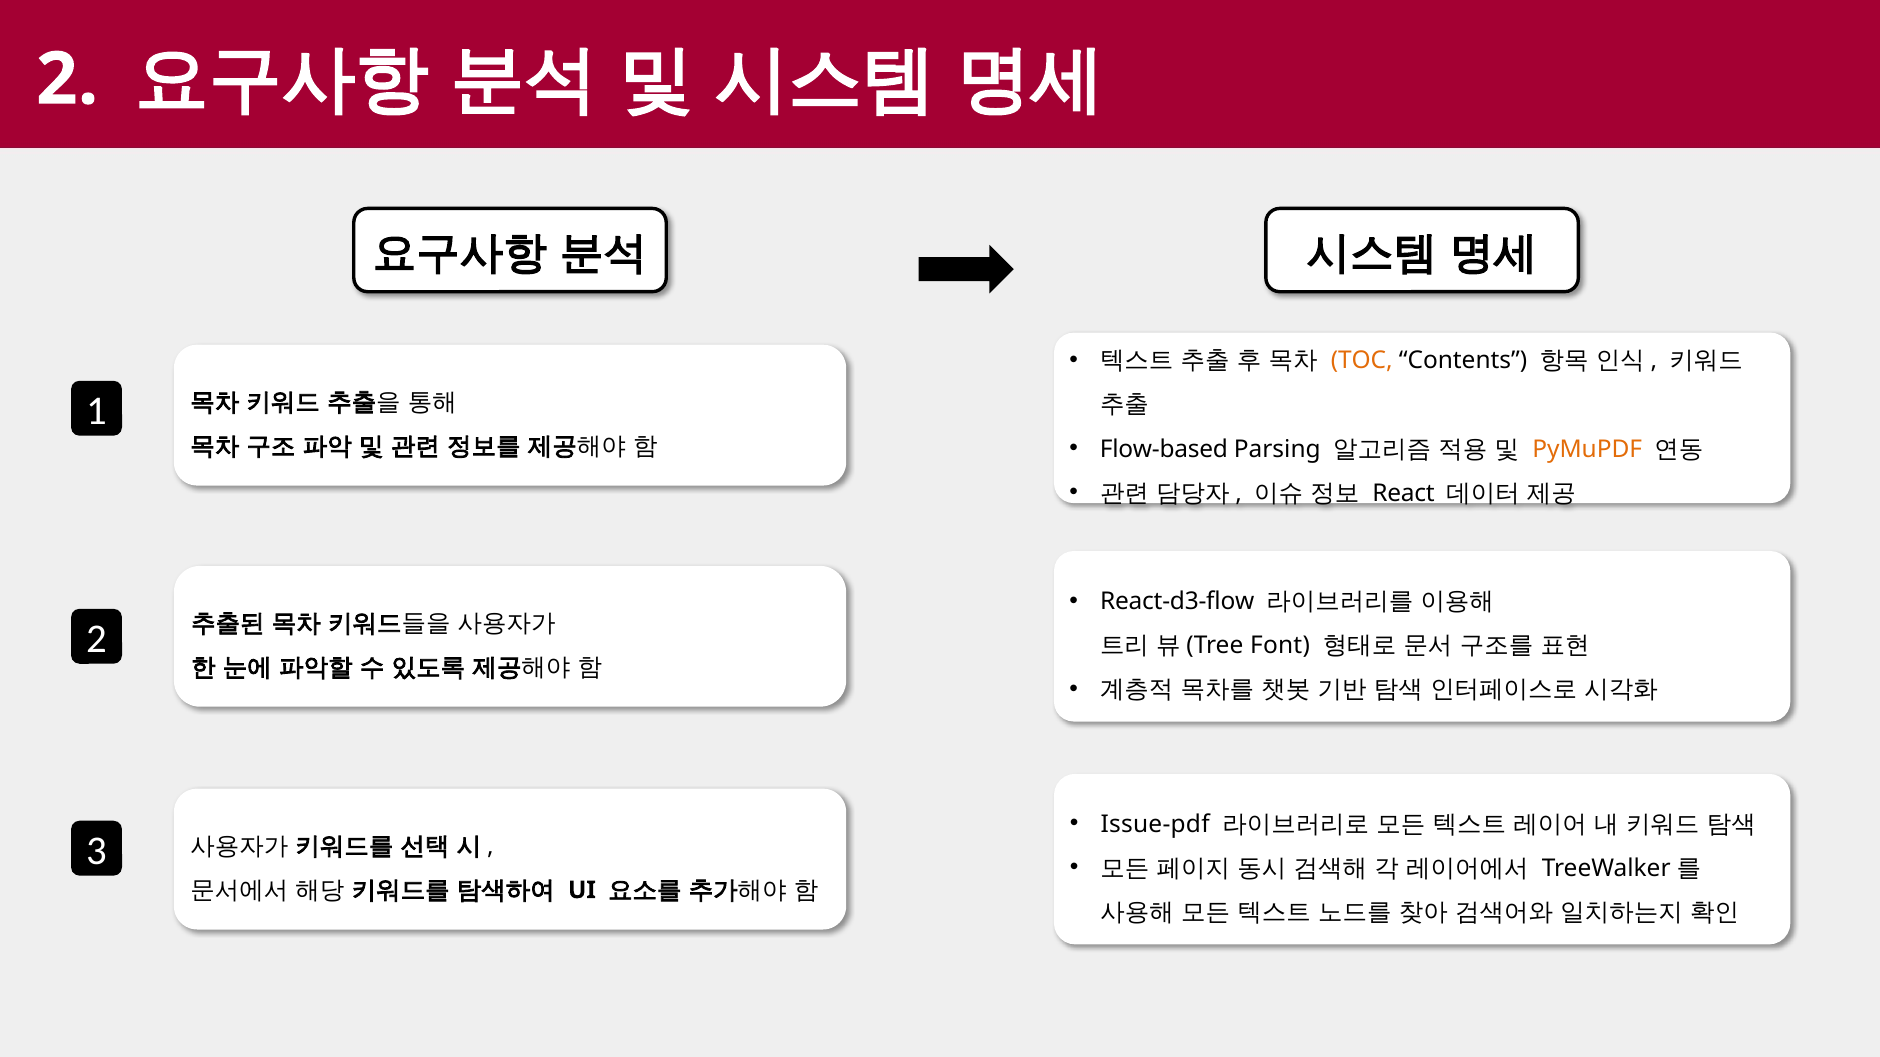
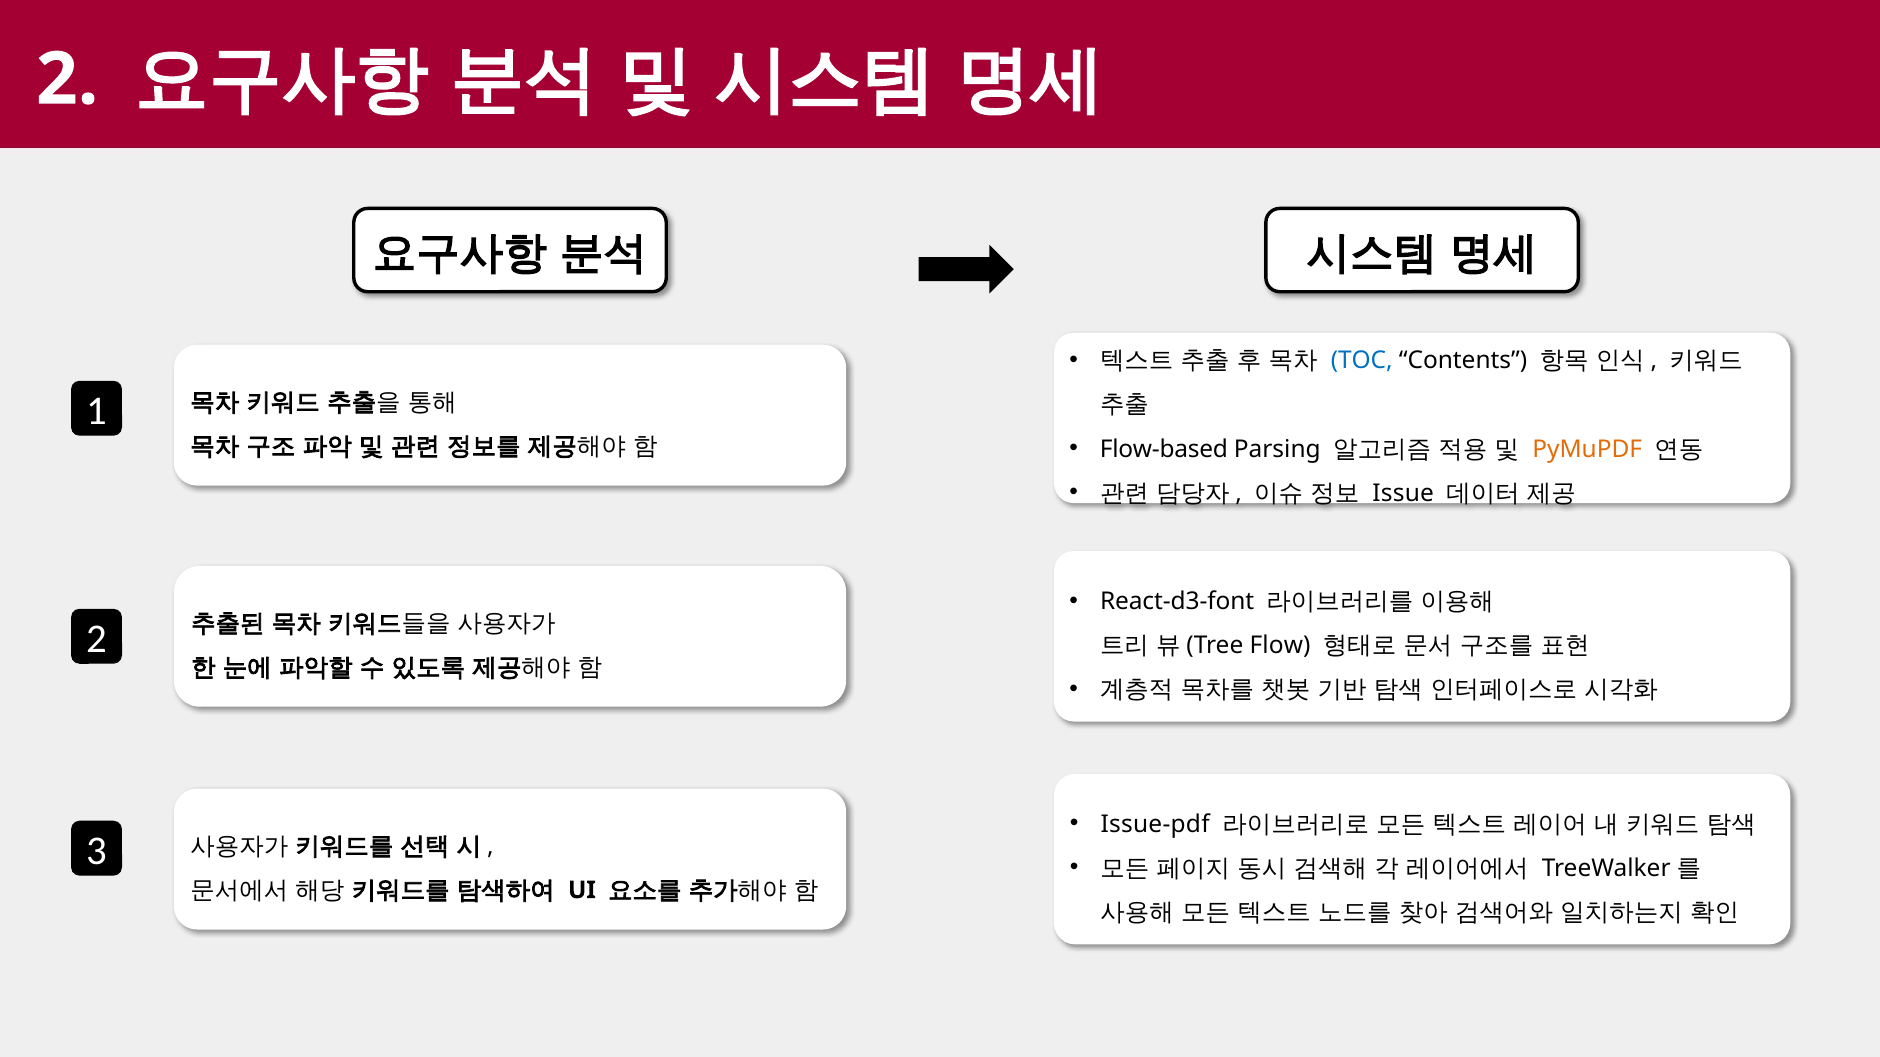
TOC colour: orange -> blue
React: React -> Issue
React-d3-flow: React-d3-flow -> React-d3-font
Font: Font -> Flow
